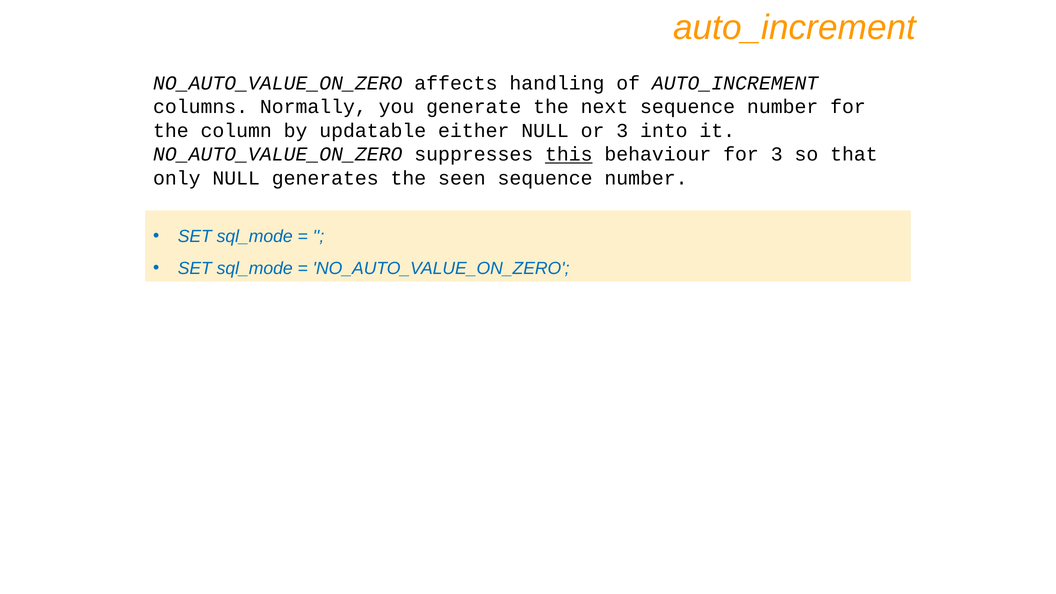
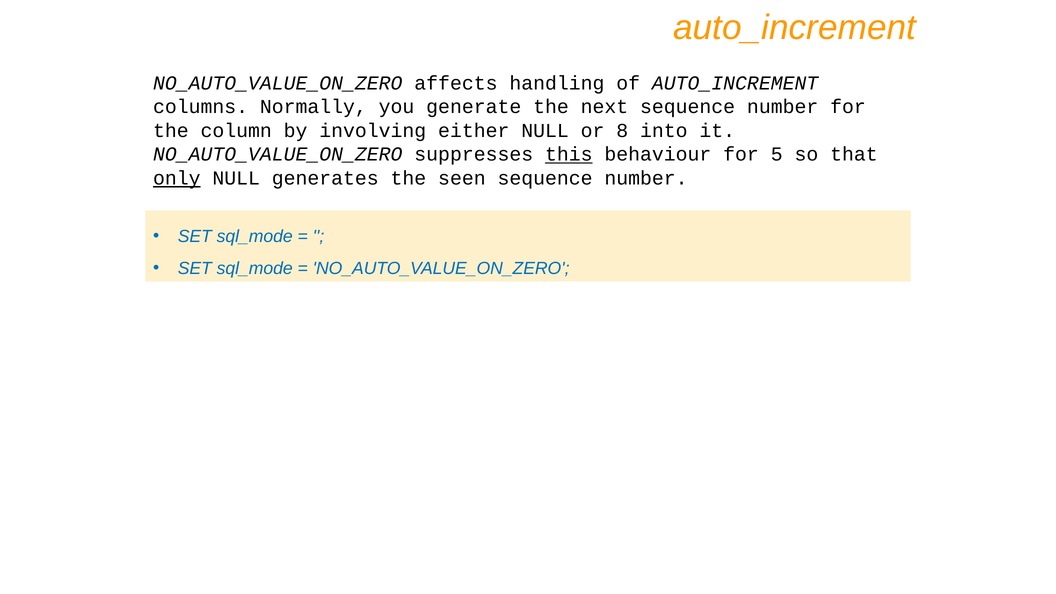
updatable: updatable -> involving
or 3: 3 -> 8
for 3: 3 -> 5
only underline: none -> present
